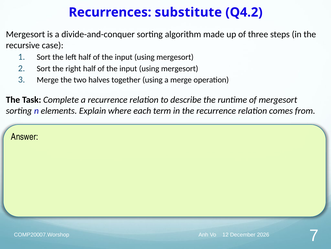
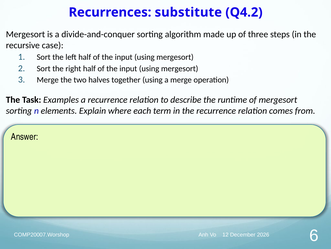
Complete: Complete -> Examples
7: 7 -> 6
